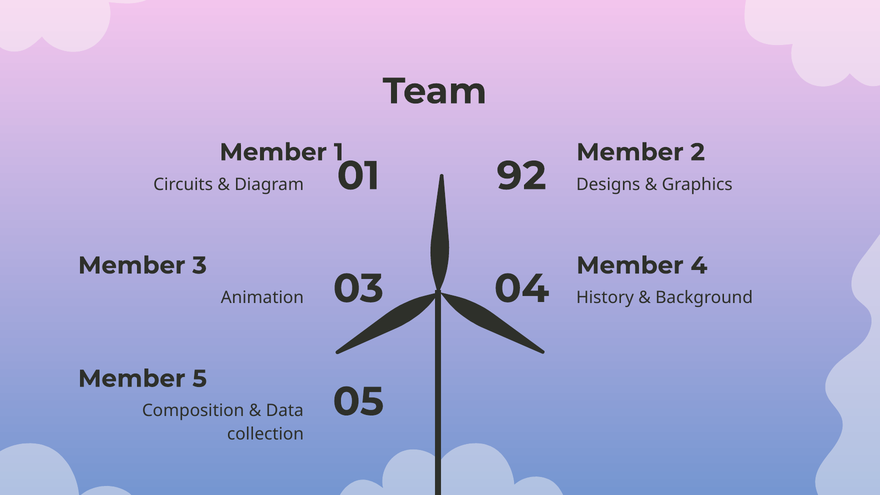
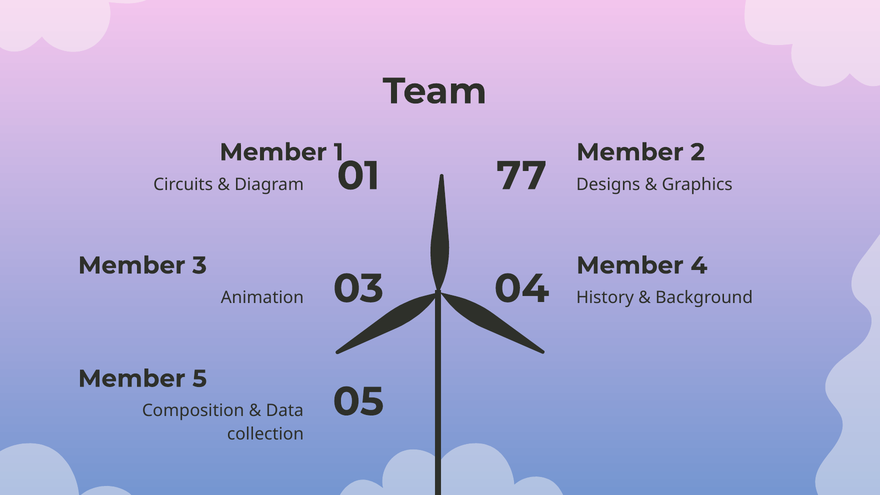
92: 92 -> 77
